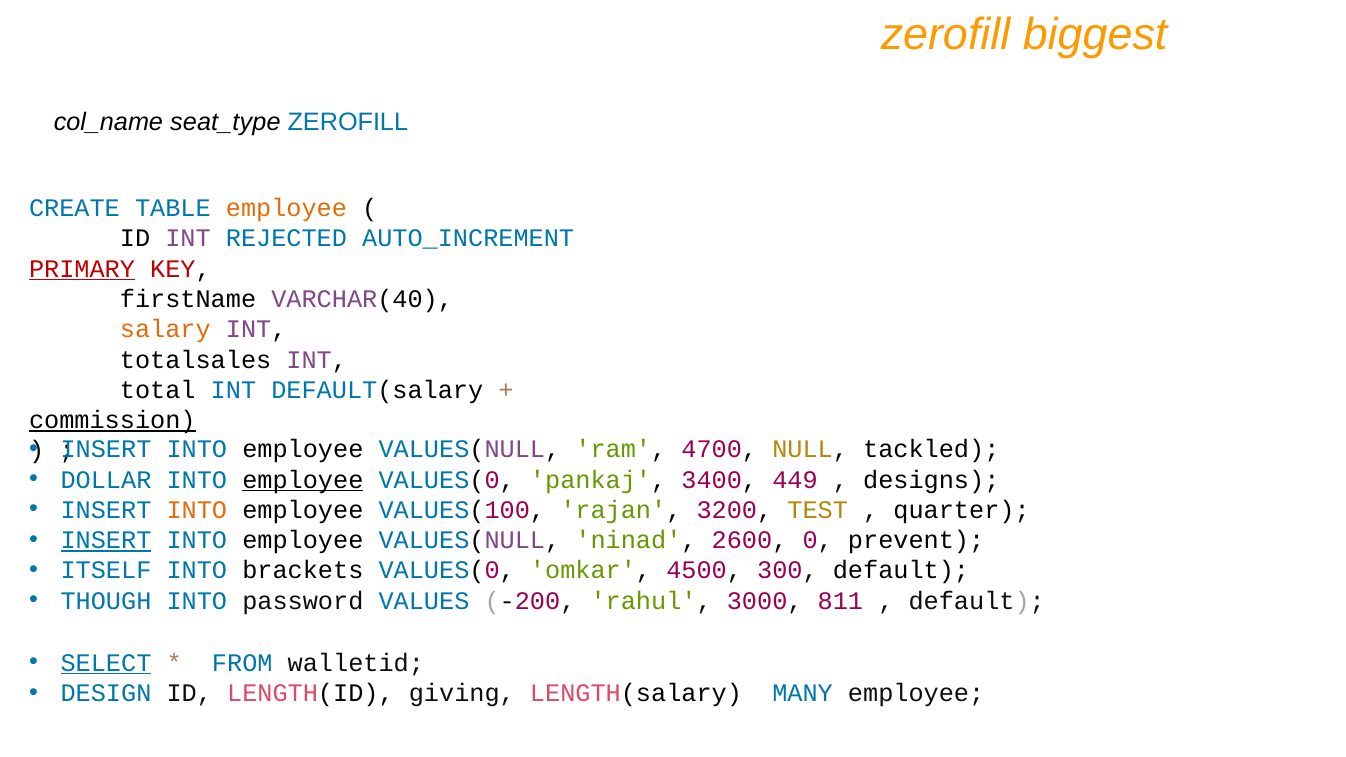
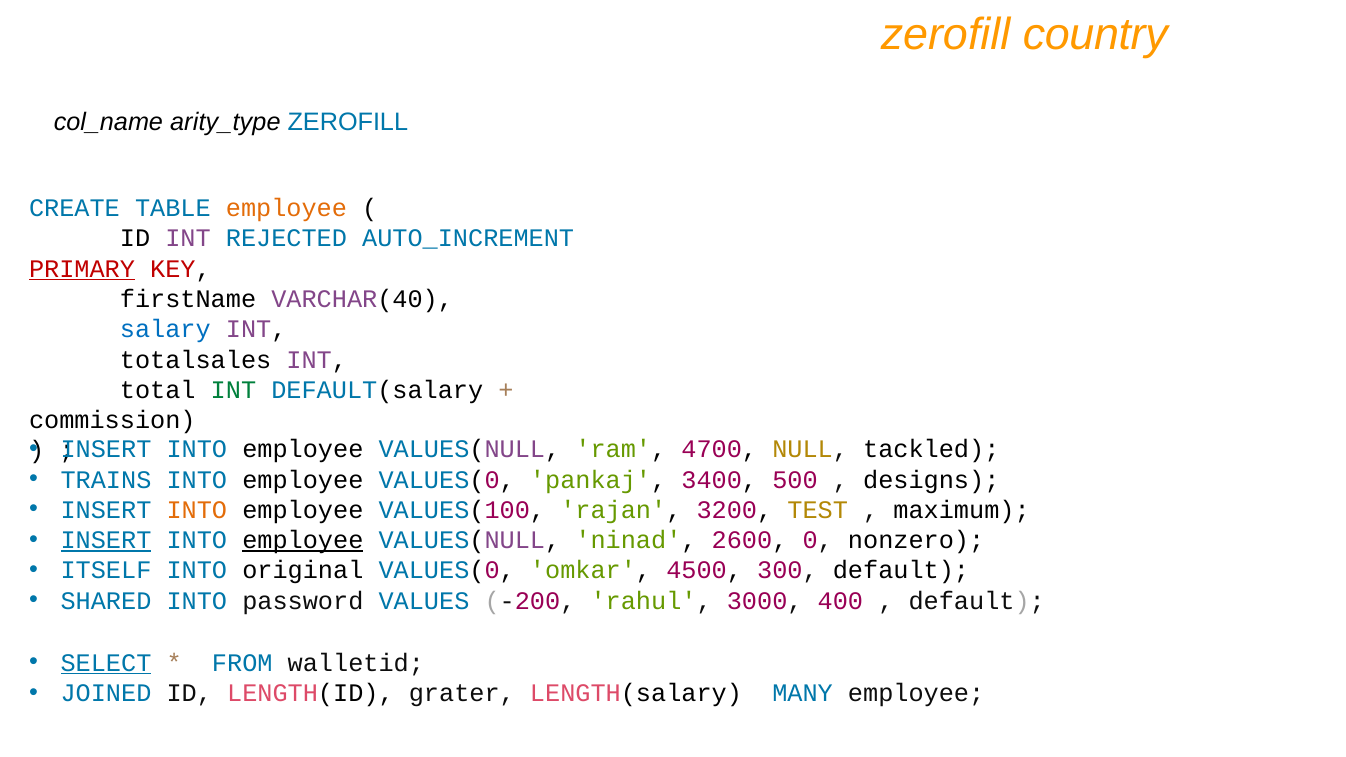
biggest: biggest -> country
seat_type: seat_type -> arity_type
salary colour: orange -> blue
INT at (233, 390) colour: blue -> green
commission underline: present -> none
DOLLAR: DOLLAR -> TRAINS
employee at (303, 480) underline: present -> none
449: 449 -> 500
quarter: quarter -> maximum
employee at (303, 540) underline: none -> present
prevent: prevent -> nonzero
brackets: brackets -> original
THOUGH: THOUGH -> SHARED
811: 811 -> 400
DESIGN: DESIGN -> JOINED
giving: giving -> grater
